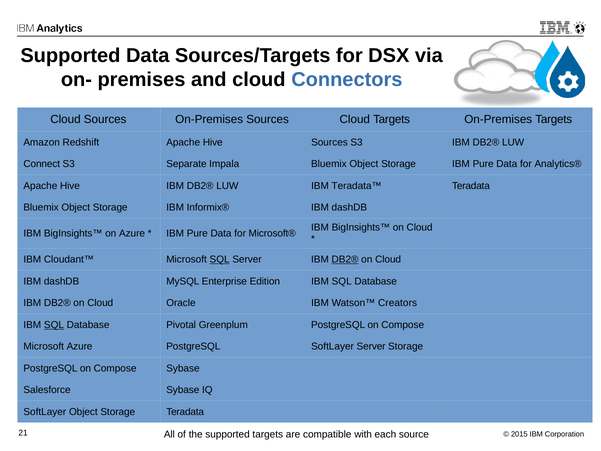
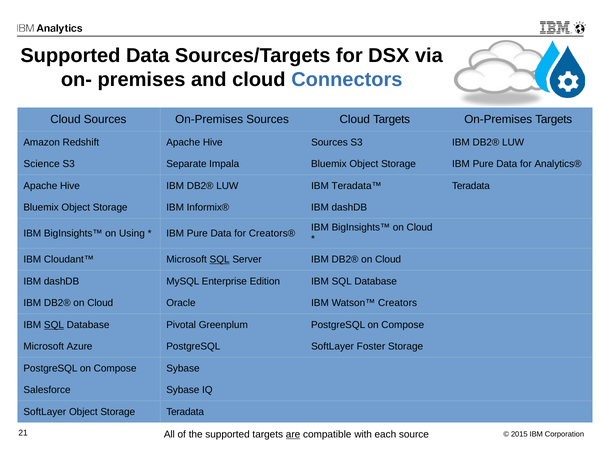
Connect: Connect -> Science
on Azure: Azure -> Using
Microsoft®: Microsoft® -> Creators®
DB2® at (345, 259) underline: present -> none
SoftLayer Server: Server -> Foster
are underline: none -> present
